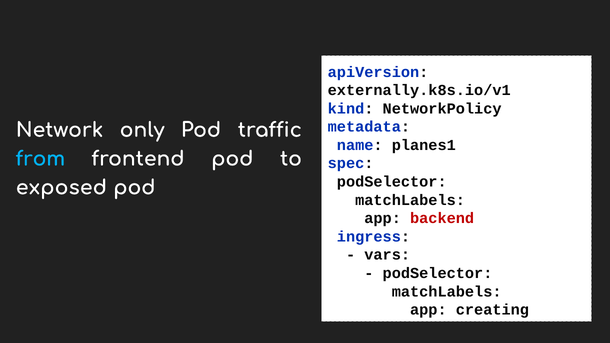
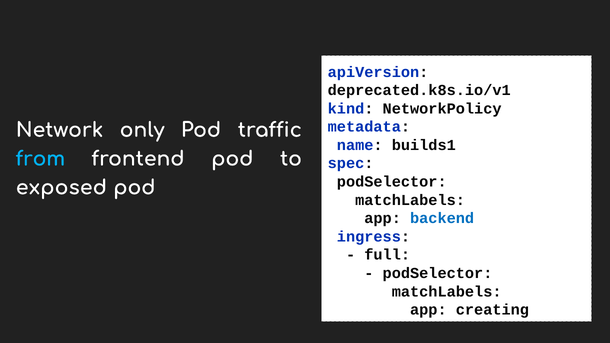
externally.k8s.io/v1: externally.k8s.io/v1 -> deprecated.k8s.io/v1
planes1: planes1 -> builds1
backend colour: red -> blue
vars: vars -> full
